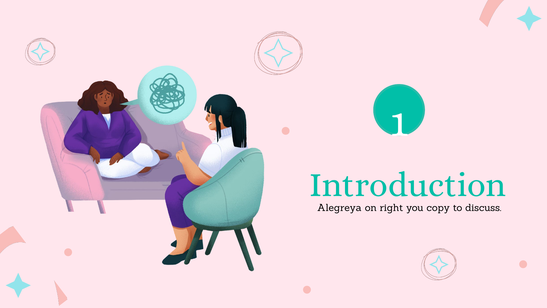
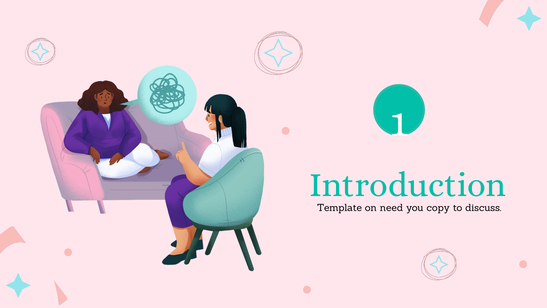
Alegreya: Alegreya -> Template
right: right -> need
